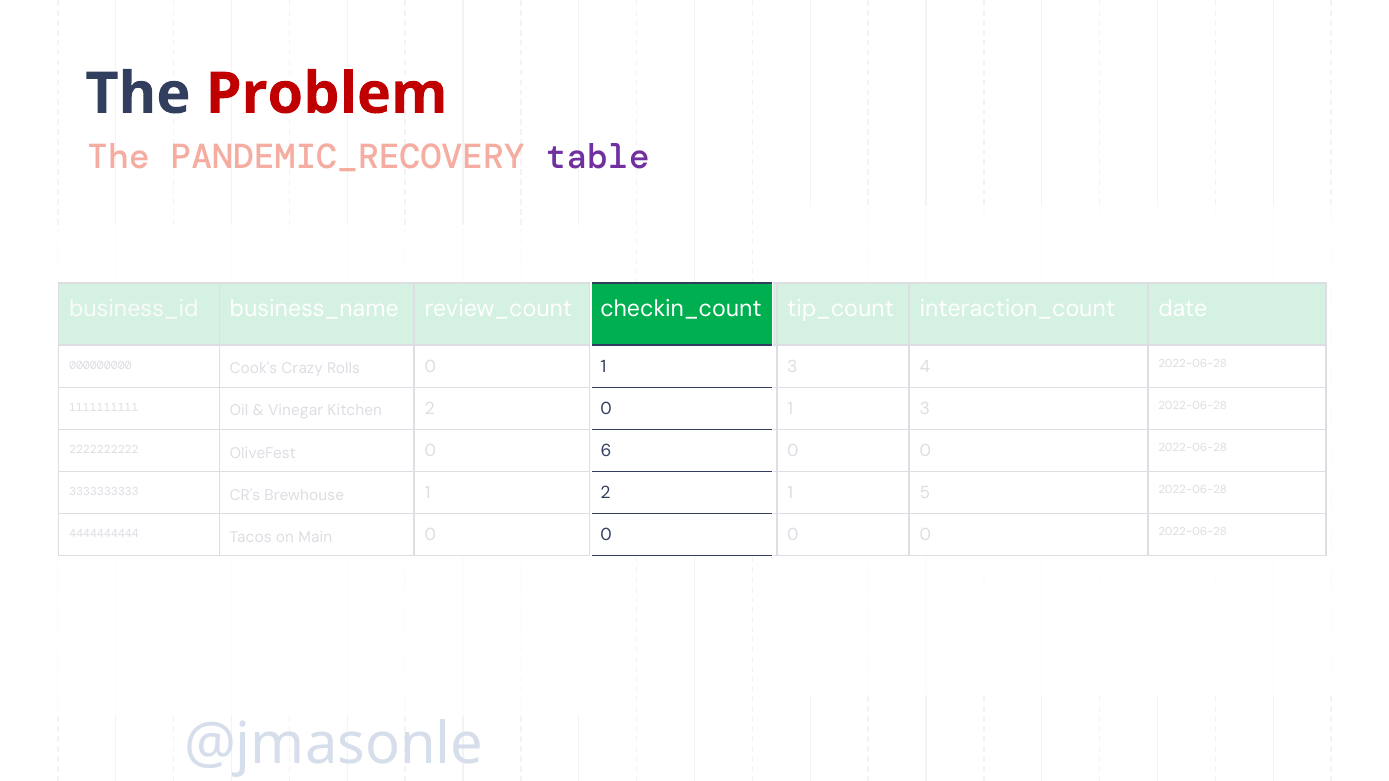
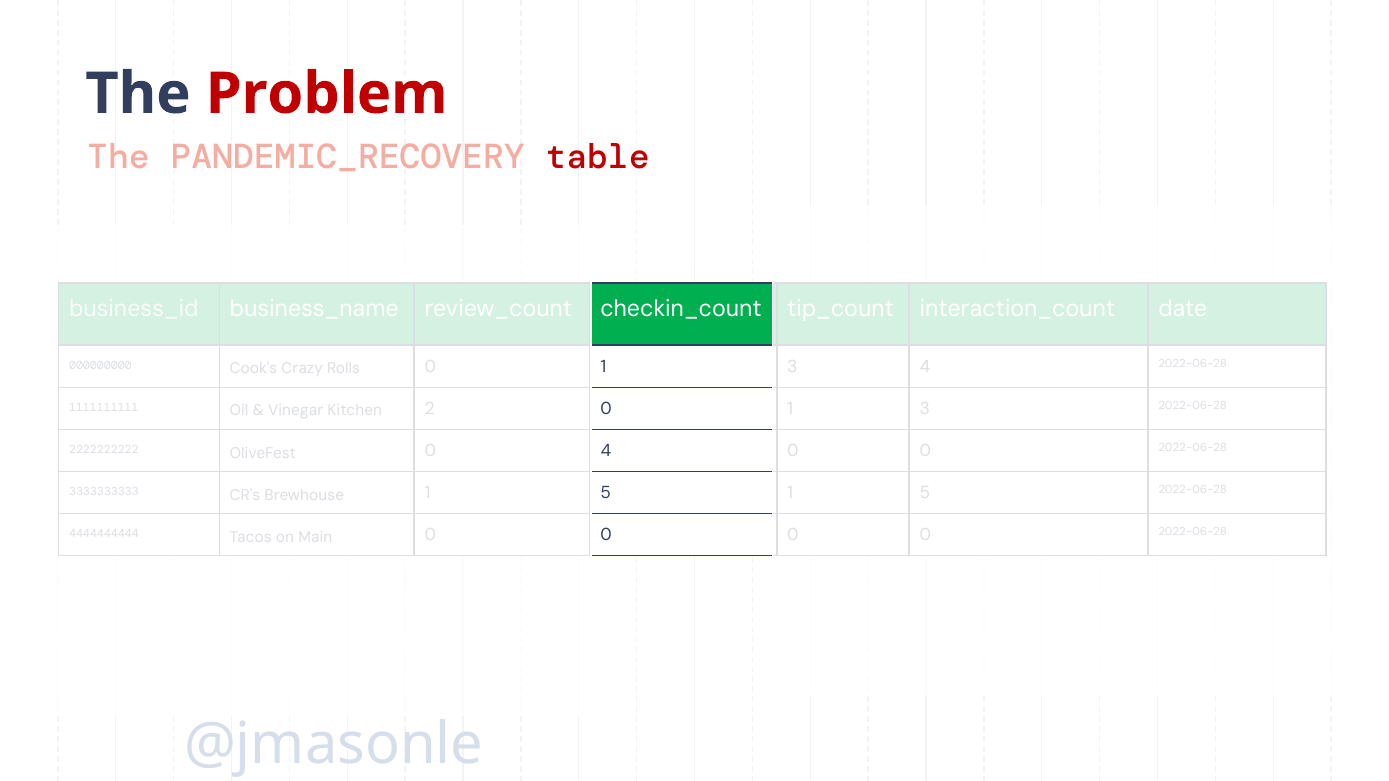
table colour: purple -> red
6 at (606, 451): 6 -> 4
2 at (606, 493): 2 -> 5
